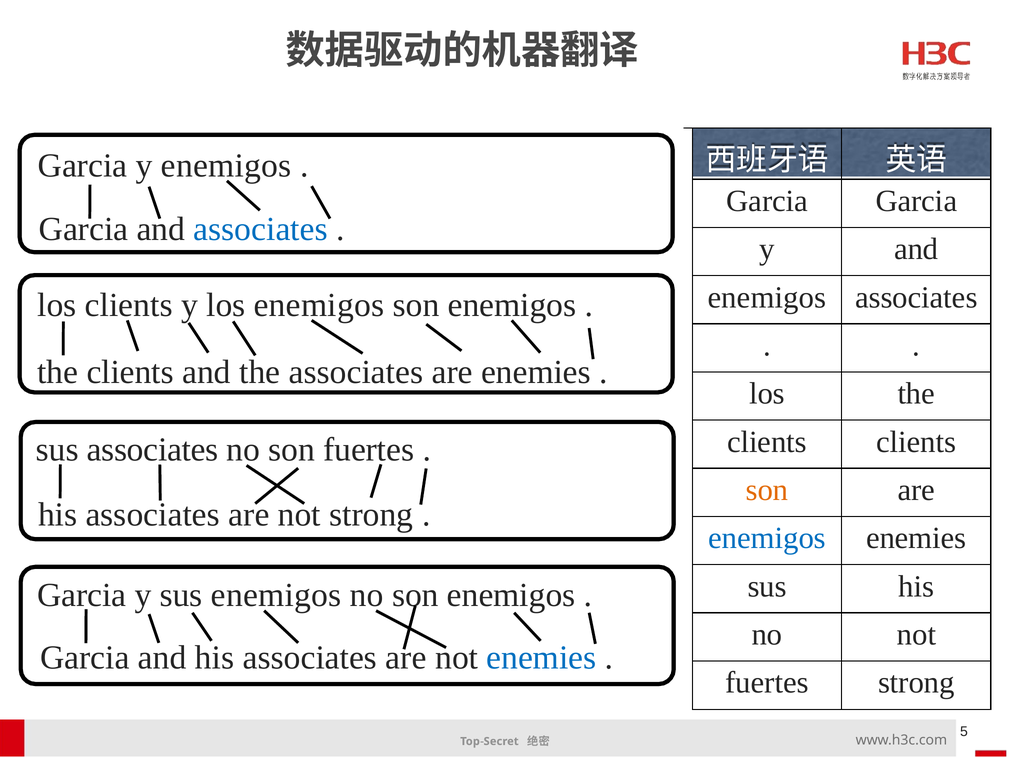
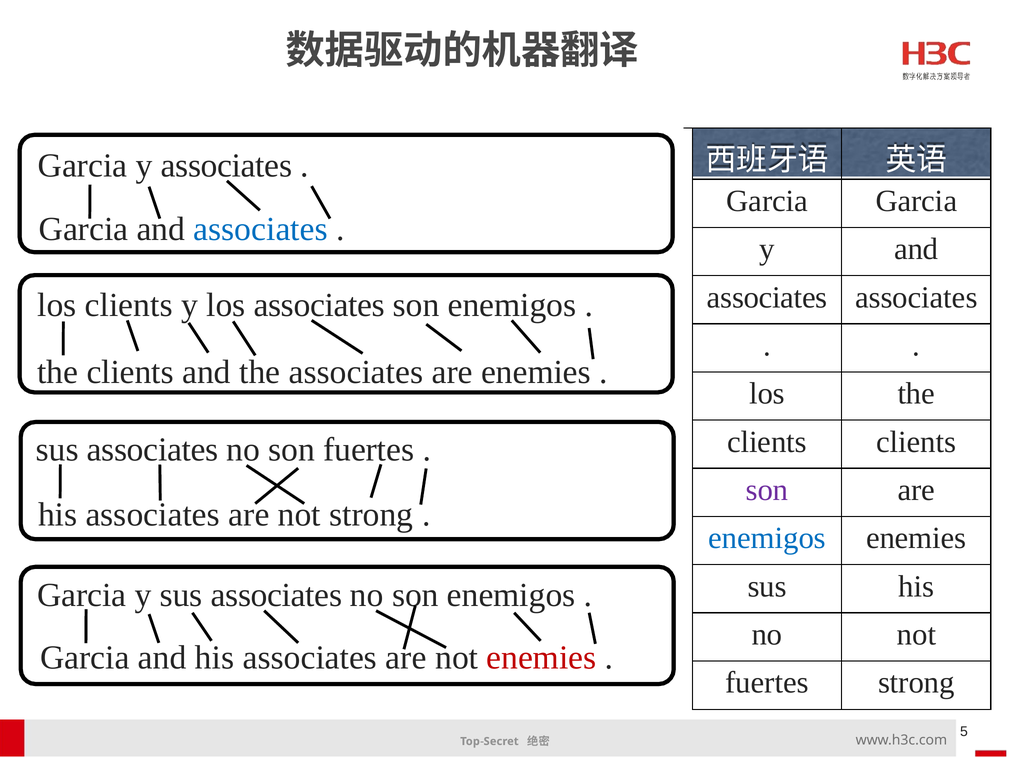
y enemigos: enemigos -> associates
enemigos at (767, 298): enemigos -> associates
los enemigos: enemigos -> associates
son at (767, 490) colour: orange -> purple
y sus enemigos: enemigos -> associates
enemies at (541, 658) colour: blue -> red
